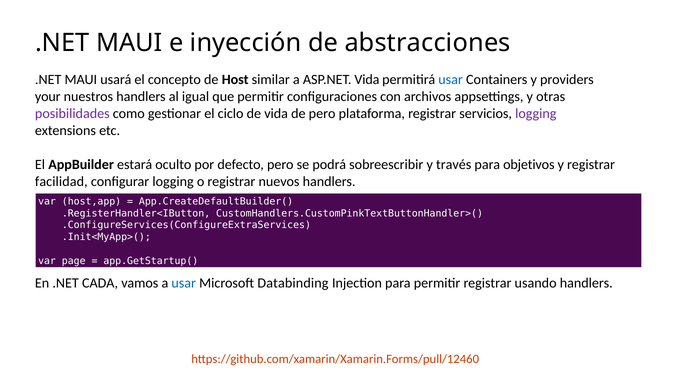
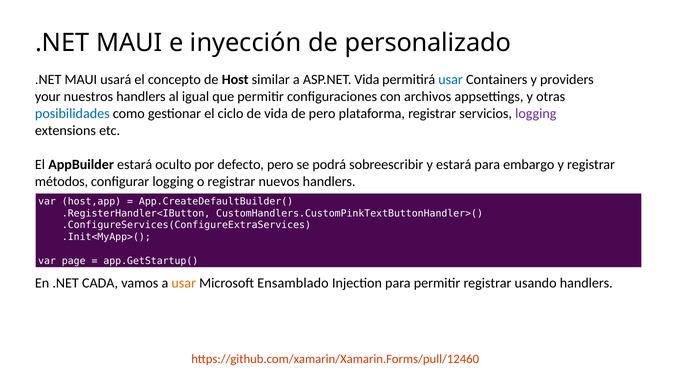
abstracciones: abstracciones -> personalizado
posibilidades colour: purple -> blue
y través: través -> estará
objetivos: objetivos -> embargo
facilidad: facilidad -> métodos
usar at (184, 283) colour: blue -> orange
Databinding: Databinding -> Ensamblado
